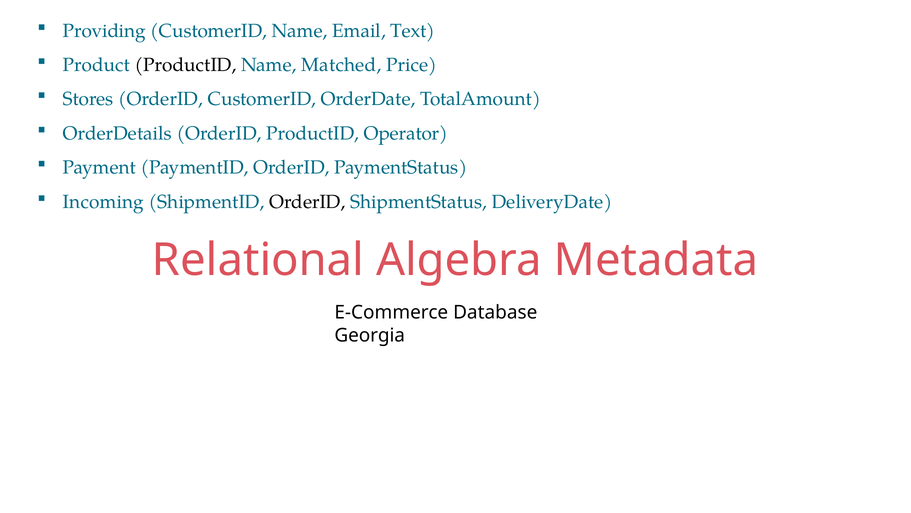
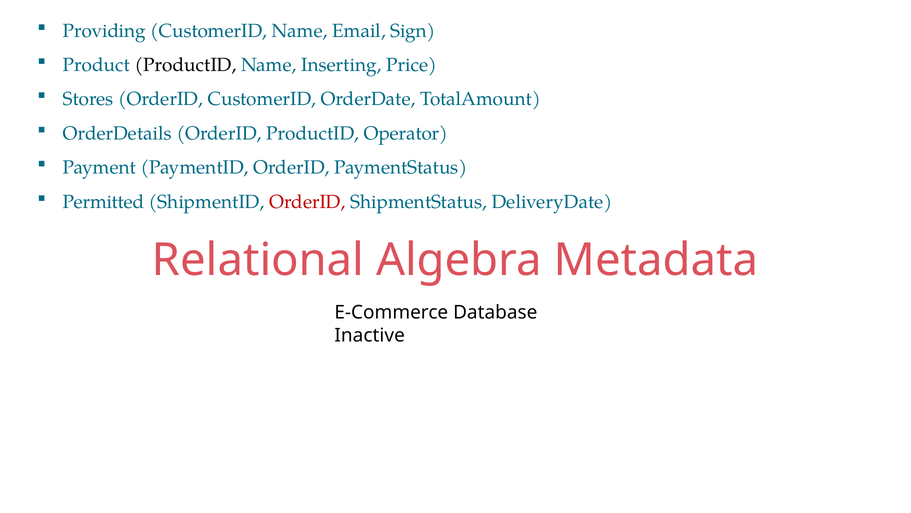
Text: Text -> Sign
Matched: Matched -> Inserting
Incoming: Incoming -> Permitted
OrderID at (307, 202) colour: black -> red
Georgia: Georgia -> Inactive
